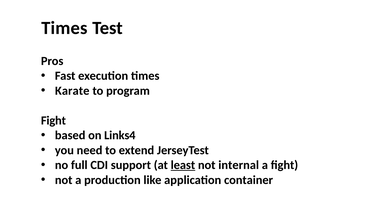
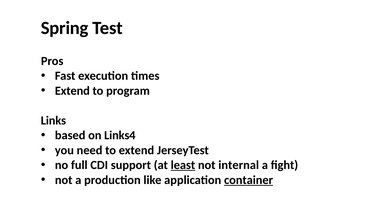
Times at (64, 28): Times -> Spring
Karate at (72, 91): Karate -> Extend
Fight at (53, 120): Fight -> Links
container underline: none -> present
